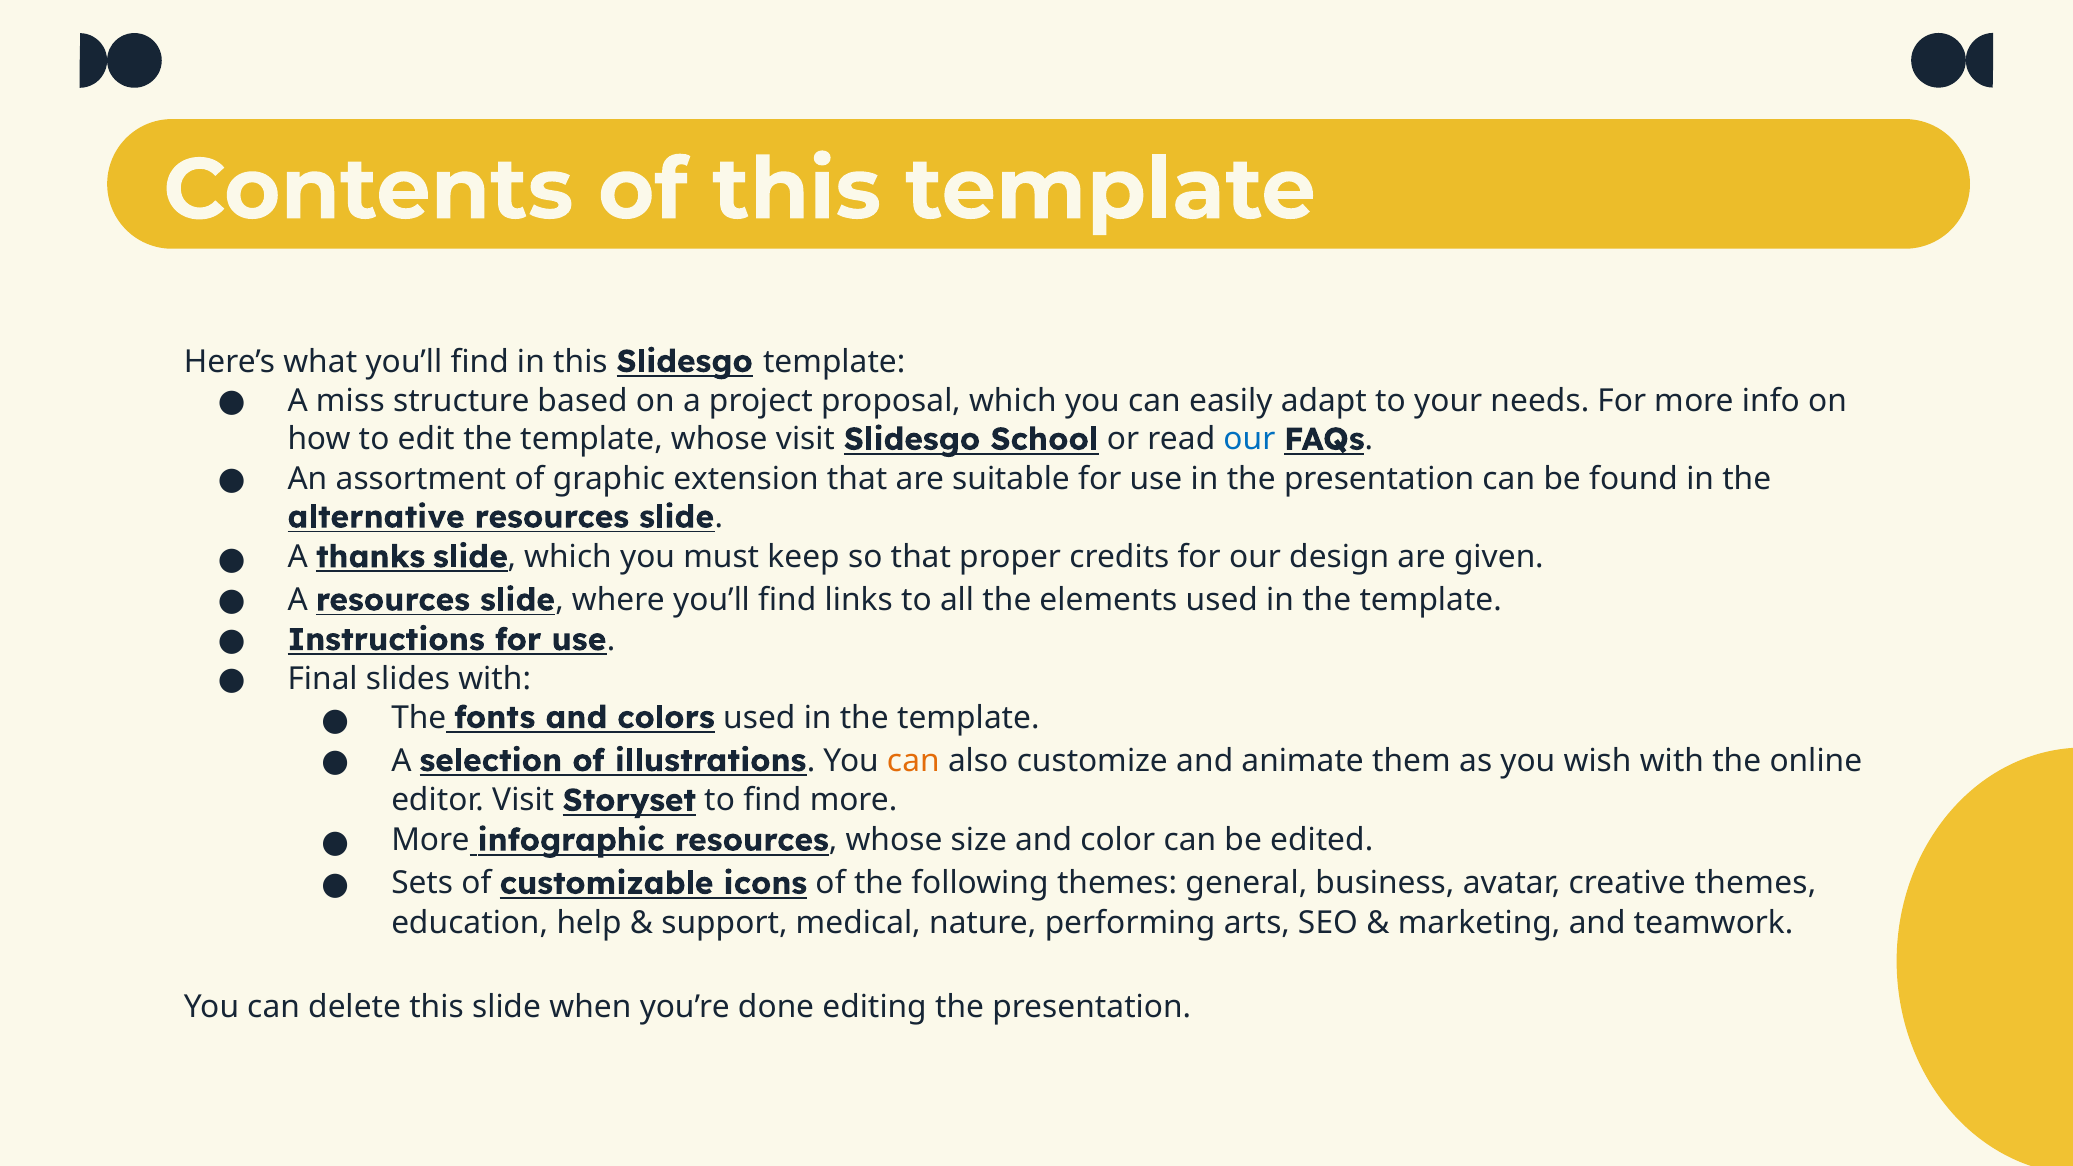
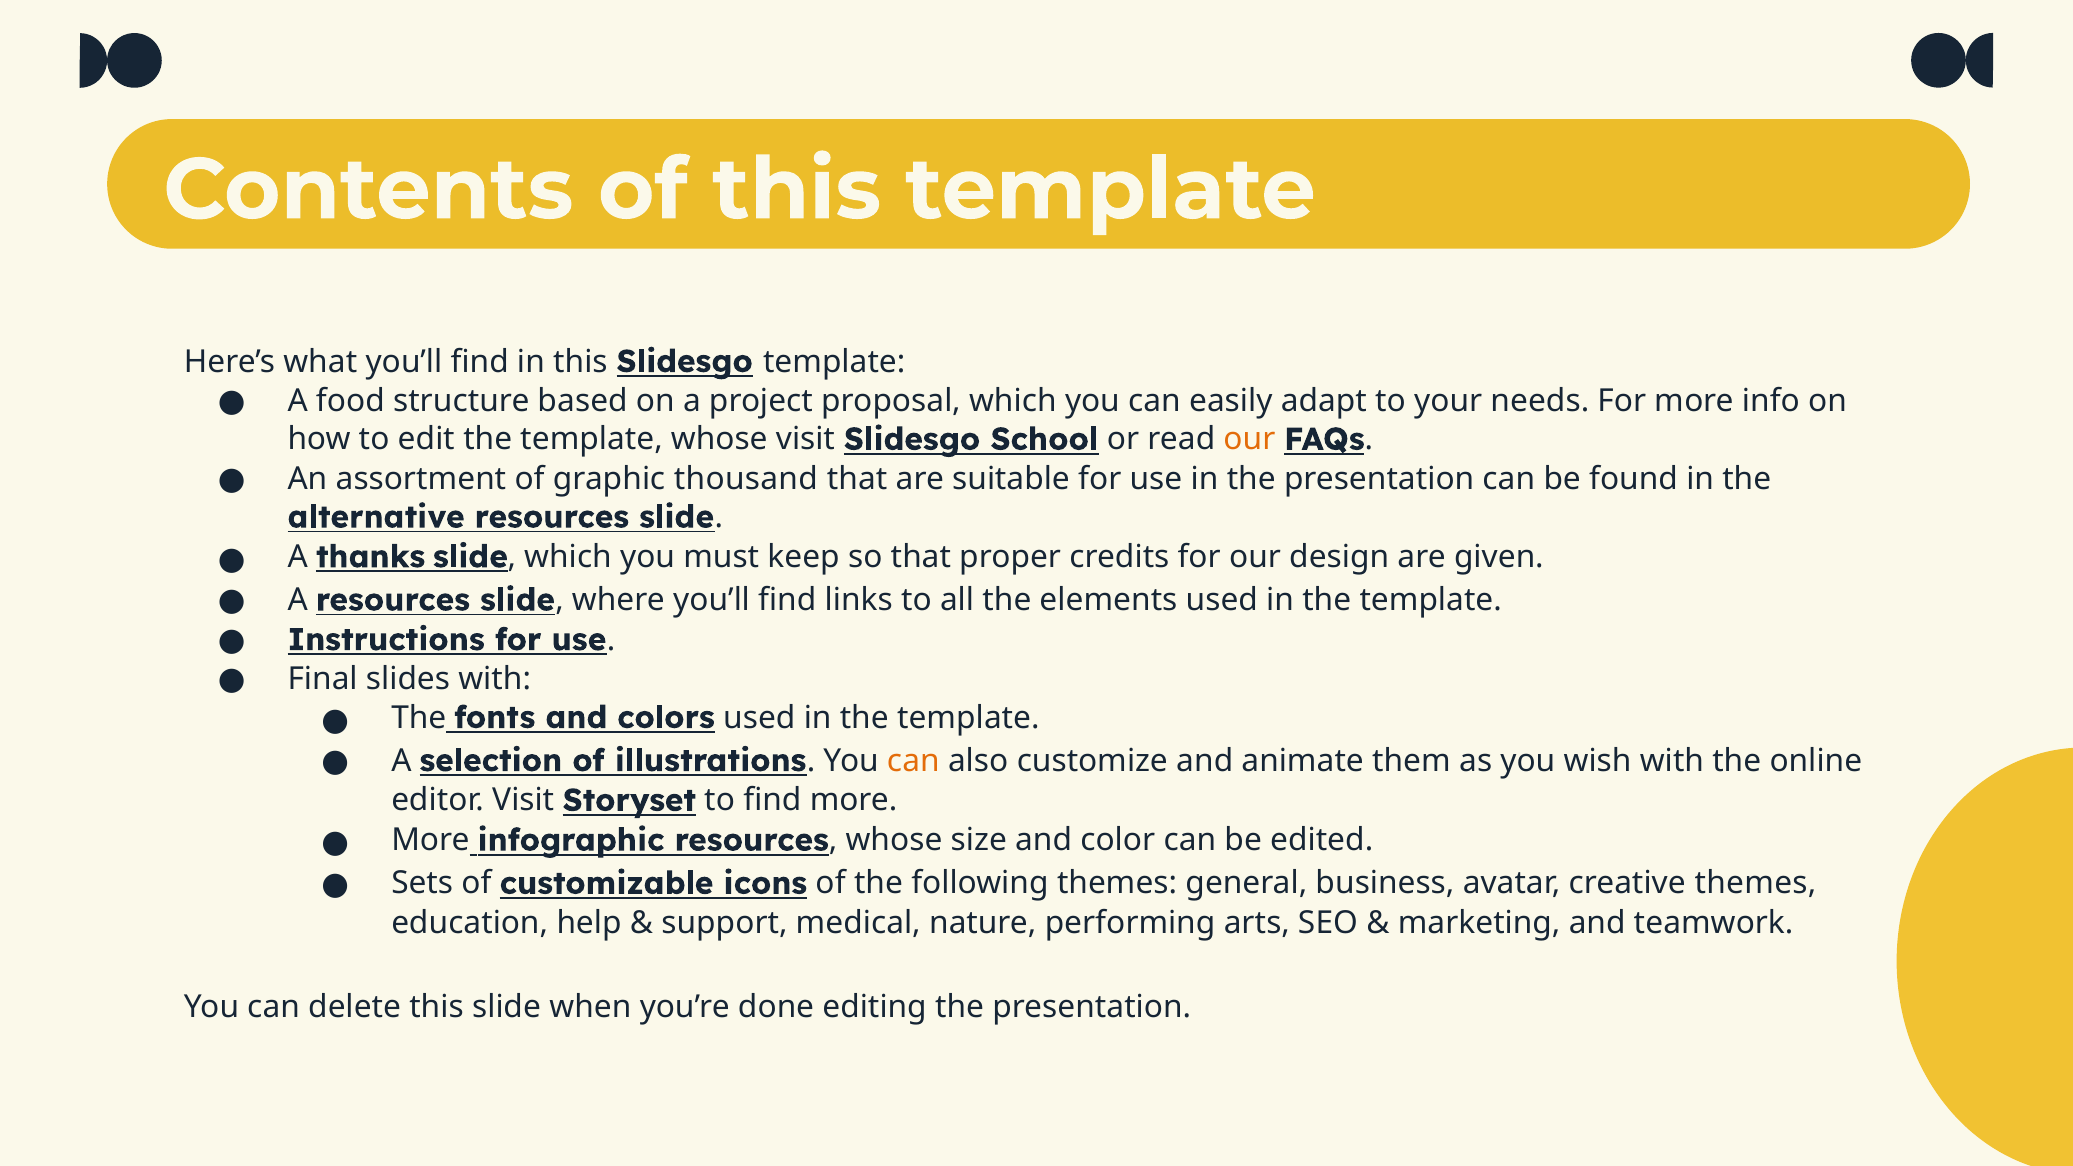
miss: miss -> food
our at (1249, 439) colour: blue -> orange
extension: extension -> thousand
